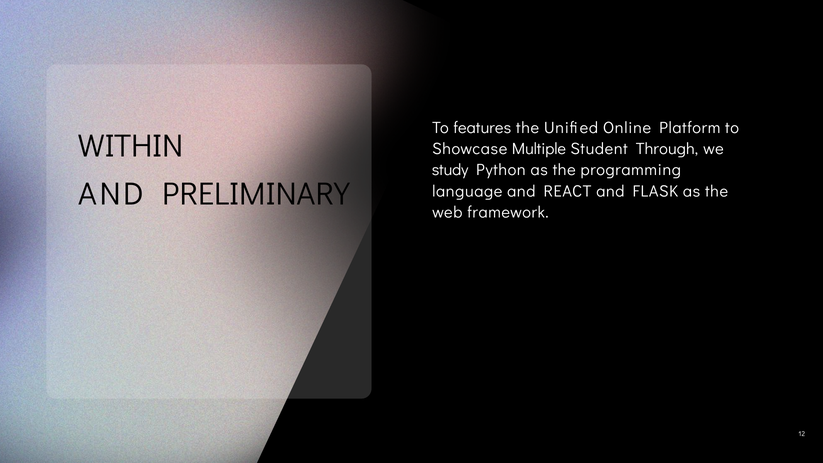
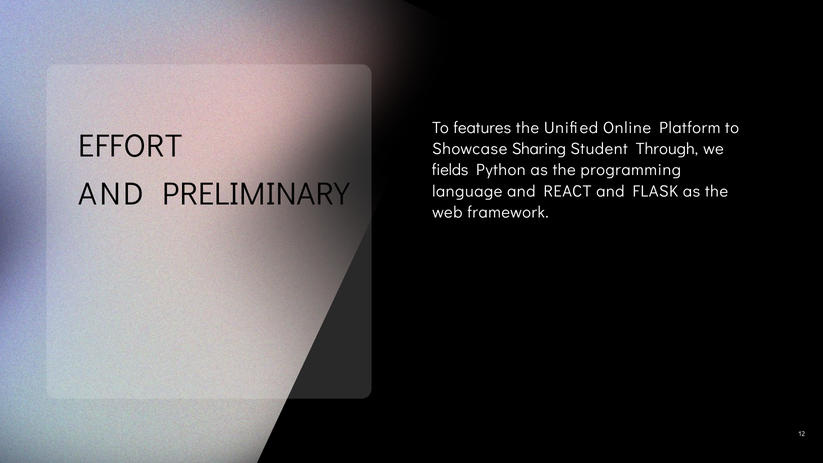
WITHIN: WITHIN -> EFFORT
Multiple: Multiple -> Sharing
study: study -> fields
